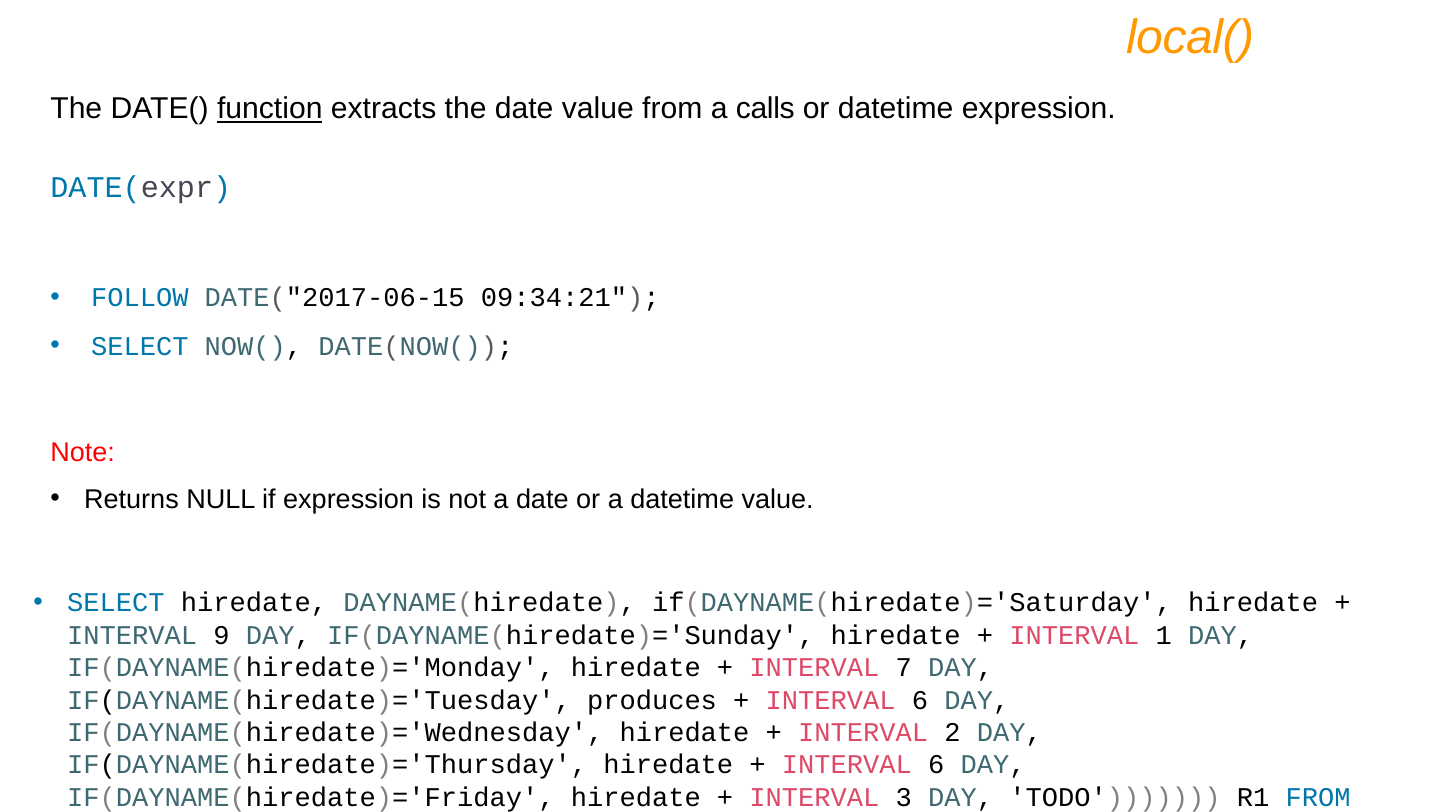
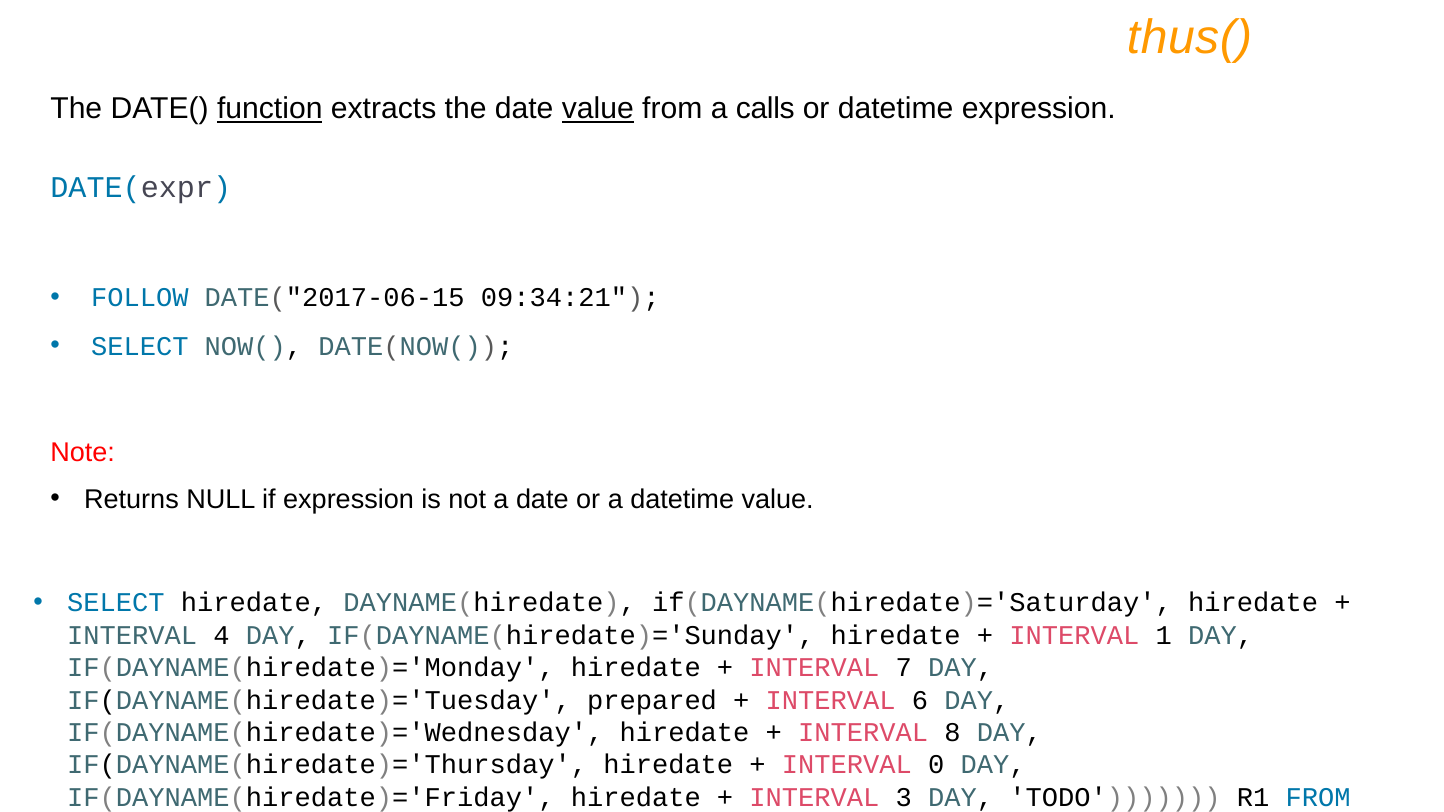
local(: local( -> thus(
value at (598, 109) underline: none -> present
9: 9 -> 4
produces: produces -> prepared
2: 2 -> 8
6 at (936, 765): 6 -> 0
